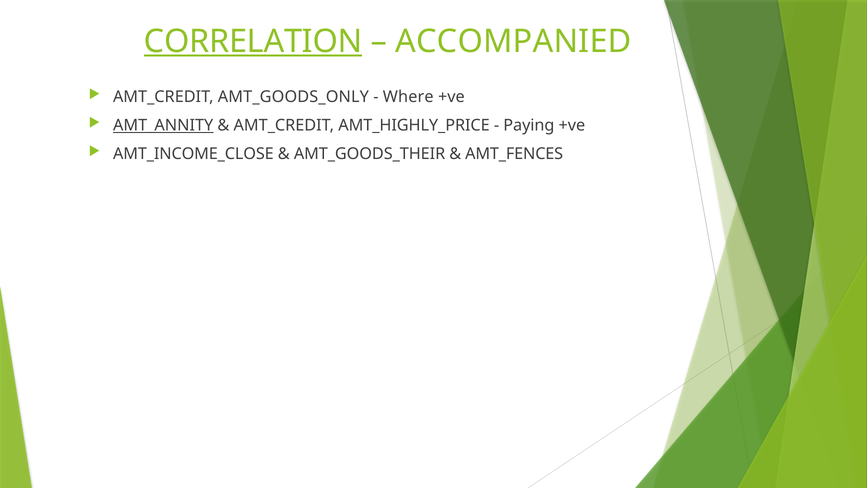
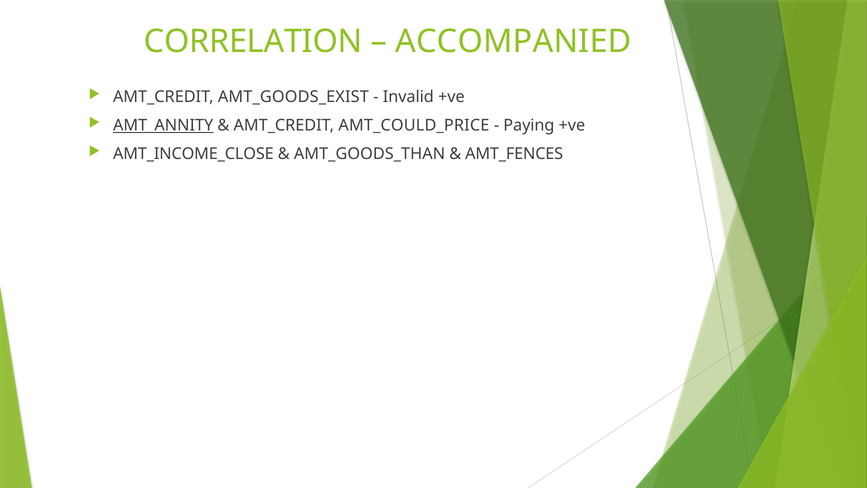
CORRELATION underline: present -> none
AMT_GOODS_ONLY: AMT_GOODS_ONLY -> AMT_GOODS_EXIST
Where: Where -> Invalid
AMT_HIGHLY_PRICE: AMT_HIGHLY_PRICE -> AMT_COULD_PRICE
AMT_GOODS_THEIR: AMT_GOODS_THEIR -> AMT_GOODS_THAN
